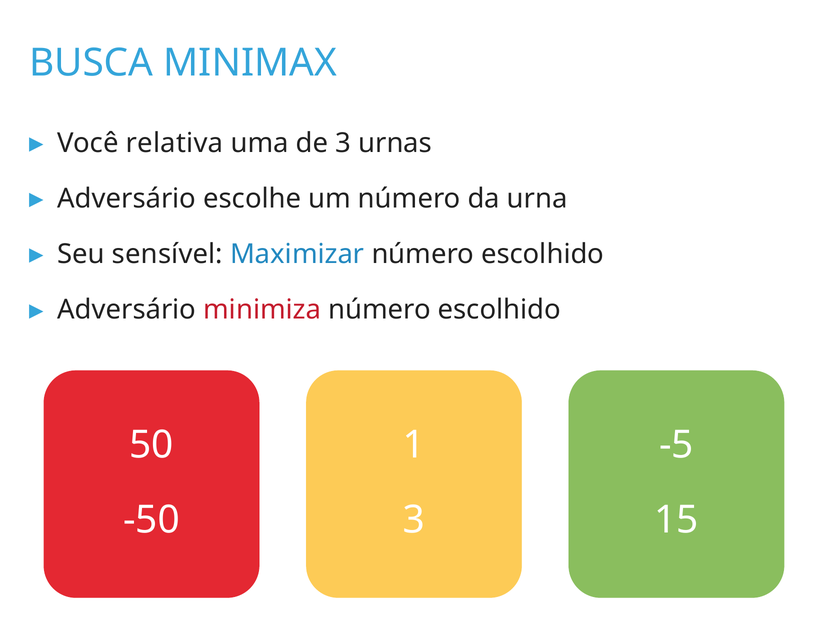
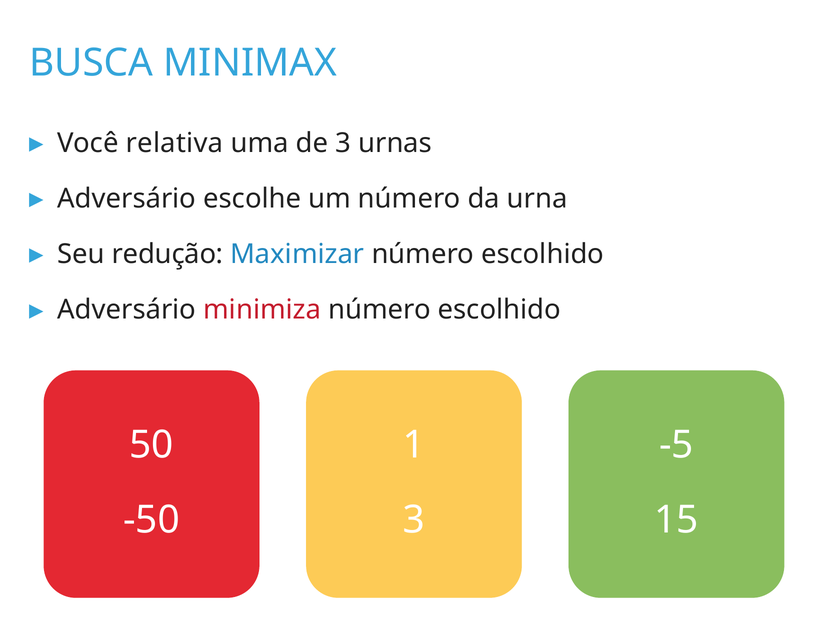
sensível: sensível -> redução
